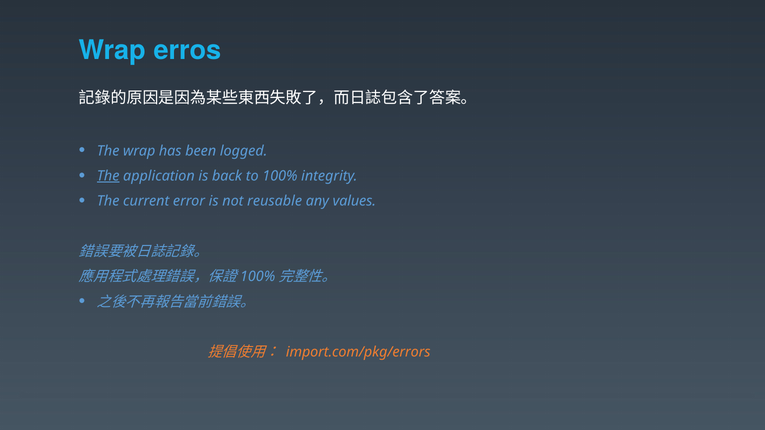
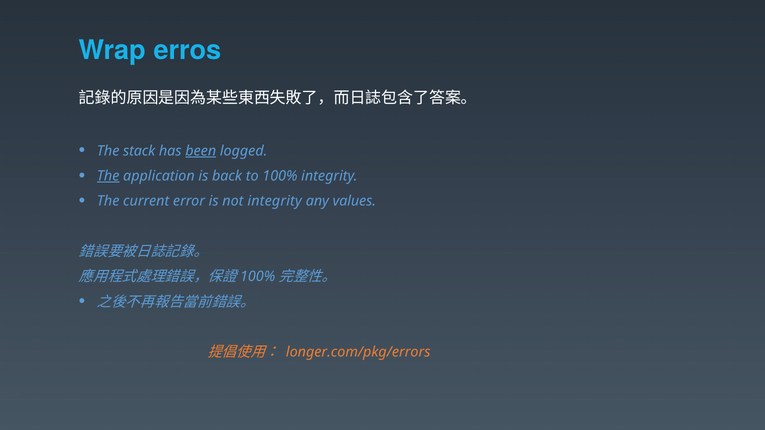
The wrap: wrap -> stack
been underline: none -> present
not reusable: reusable -> integrity
import.com/pkg/errors: import.com/pkg/errors -> longer.com/pkg/errors
